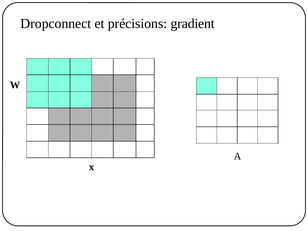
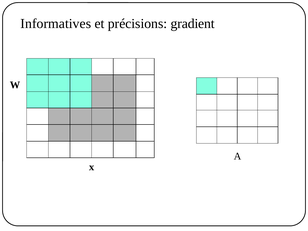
Dropconnect: Dropconnect -> Informatives
